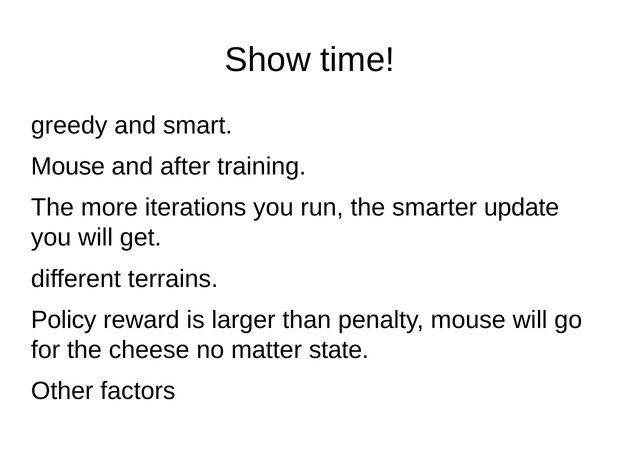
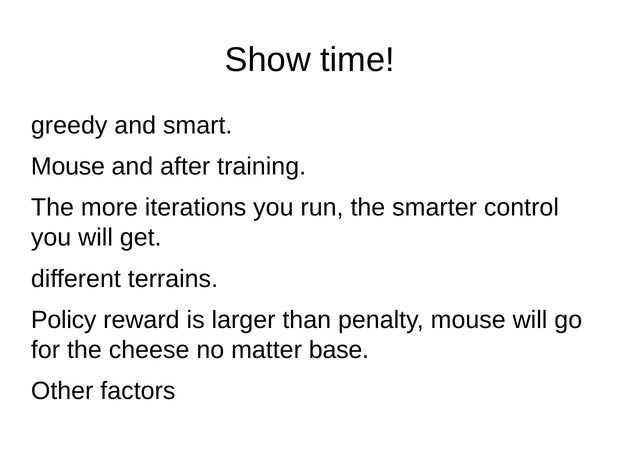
update: update -> control
state: state -> base
